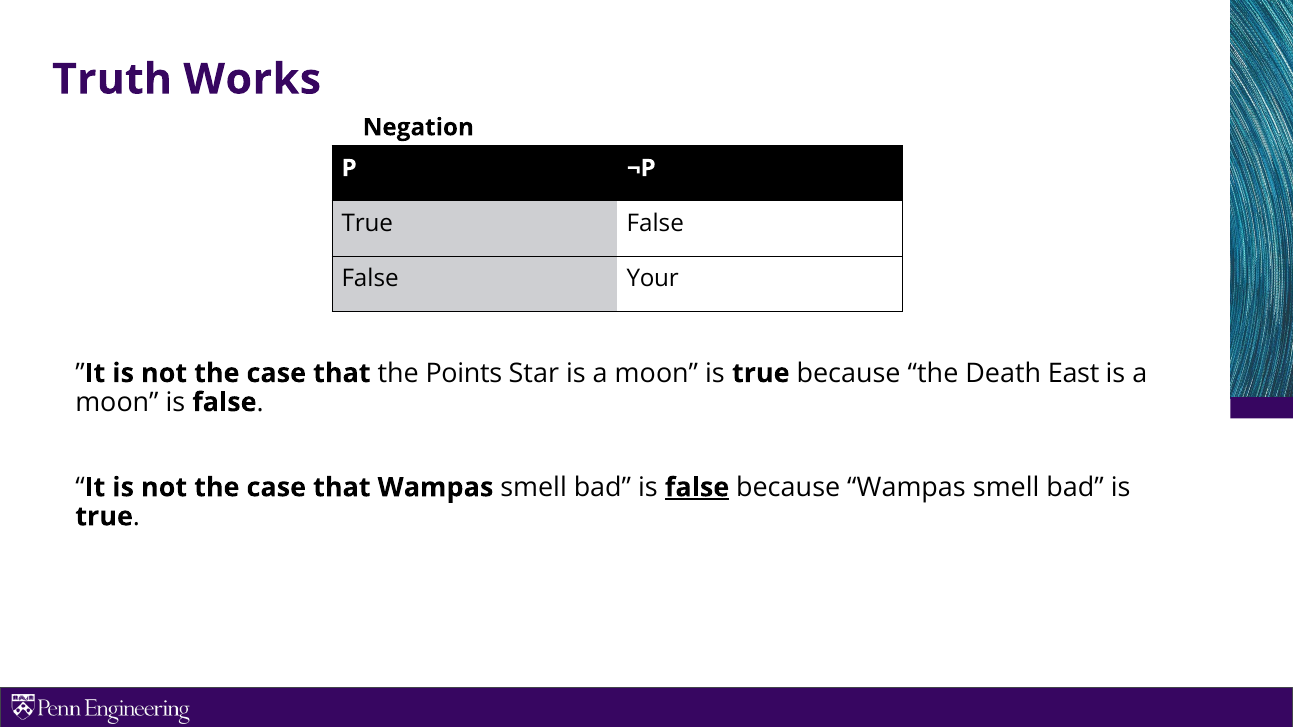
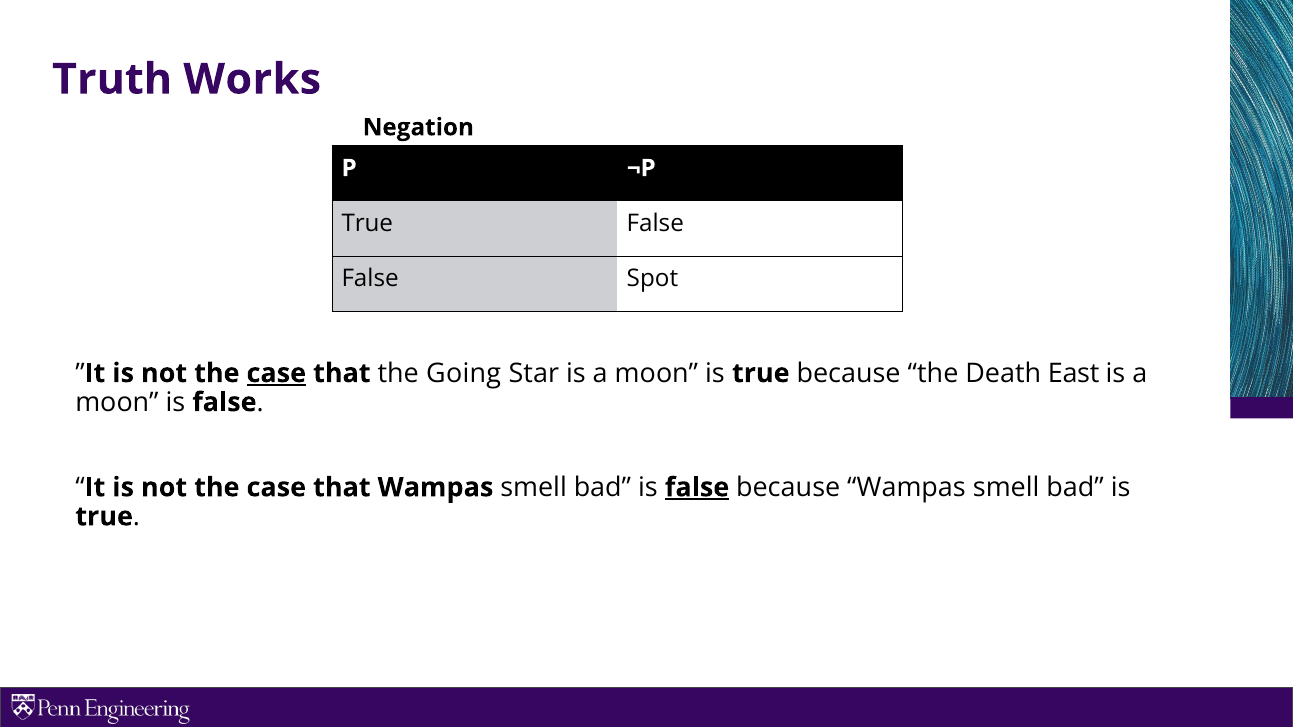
Your: Your -> Spot
case at (276, 373) underline: none -> present
Points: Points -> Going
